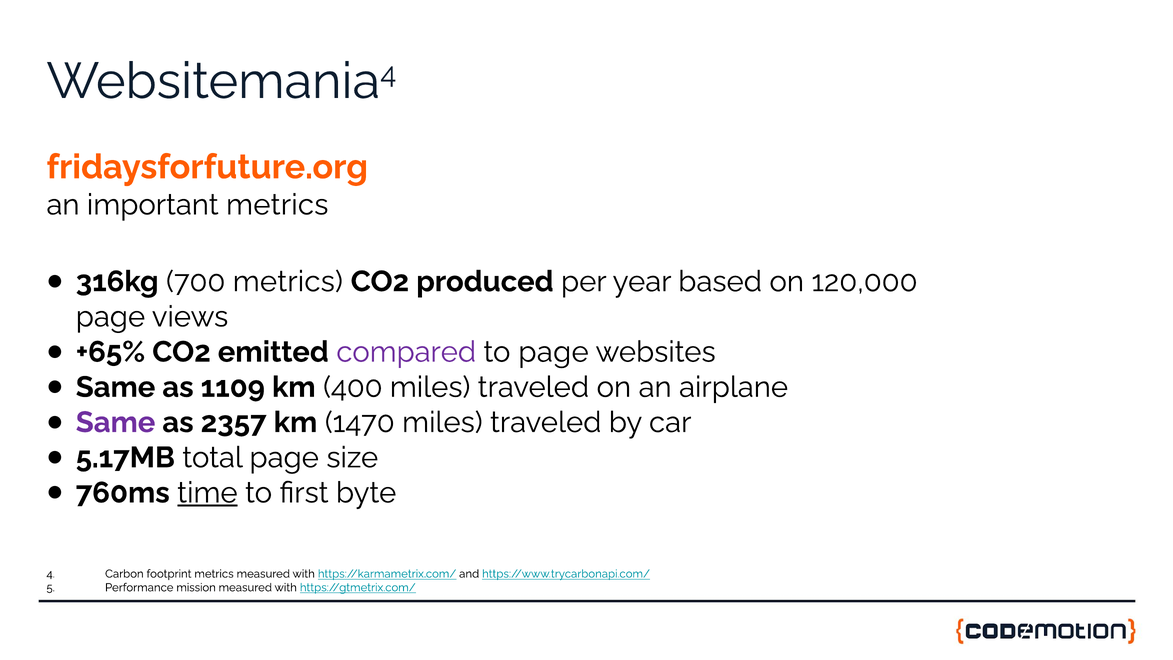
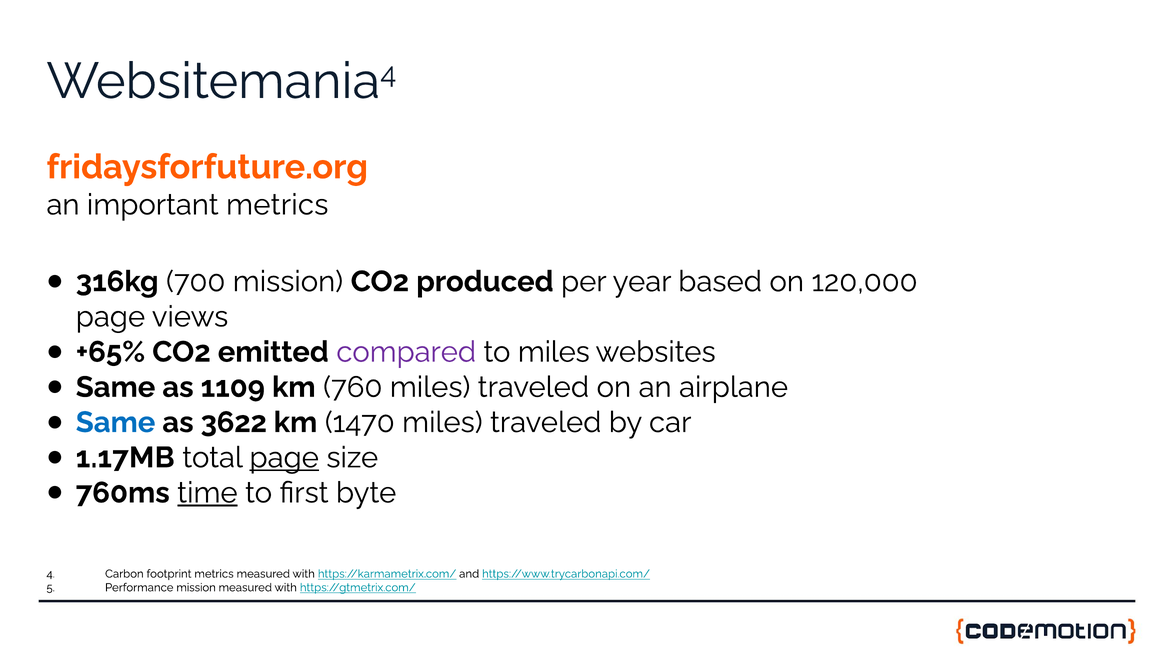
700 metrics: metrics -> mission
to page: page -> miles
400: 400 -> 760
Same at (116, 422) colour: purple -> blue
2357: 2357 -> 3622
5.17MB: 5.17MB -> 1.17MB
page at (284, 457) underline: none -> present
